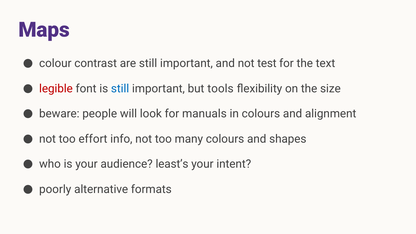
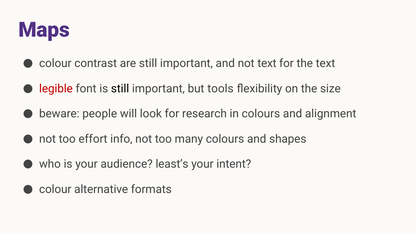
not test: test -> text
still at (120, 89) colour: blue -> black
manuals: manuals -> research
poorly at (55, 189): poorly -> colour
